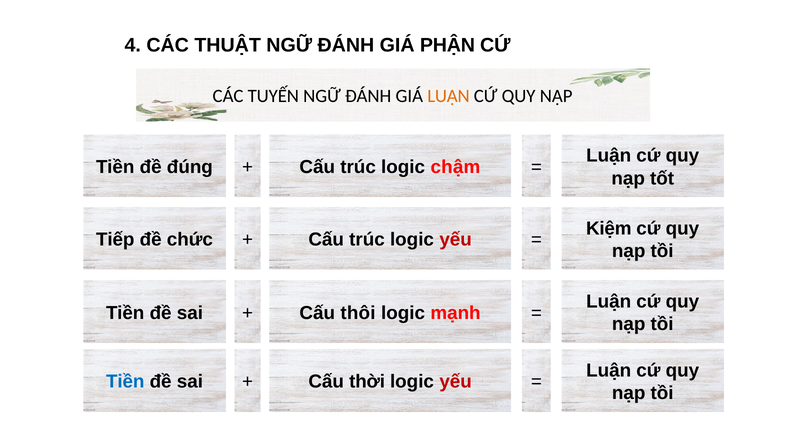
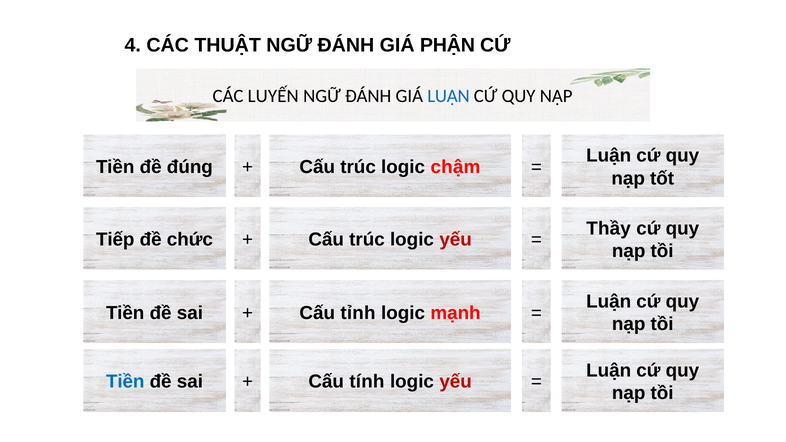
TUYẾN: TUYẾN -> LUYẾN
LUẬN at (448, 96) colour: orange -> blue
Kiệm: Kiệm -> Thầy
thôi: thôi -> tỉnh
thời: thời -> tính
